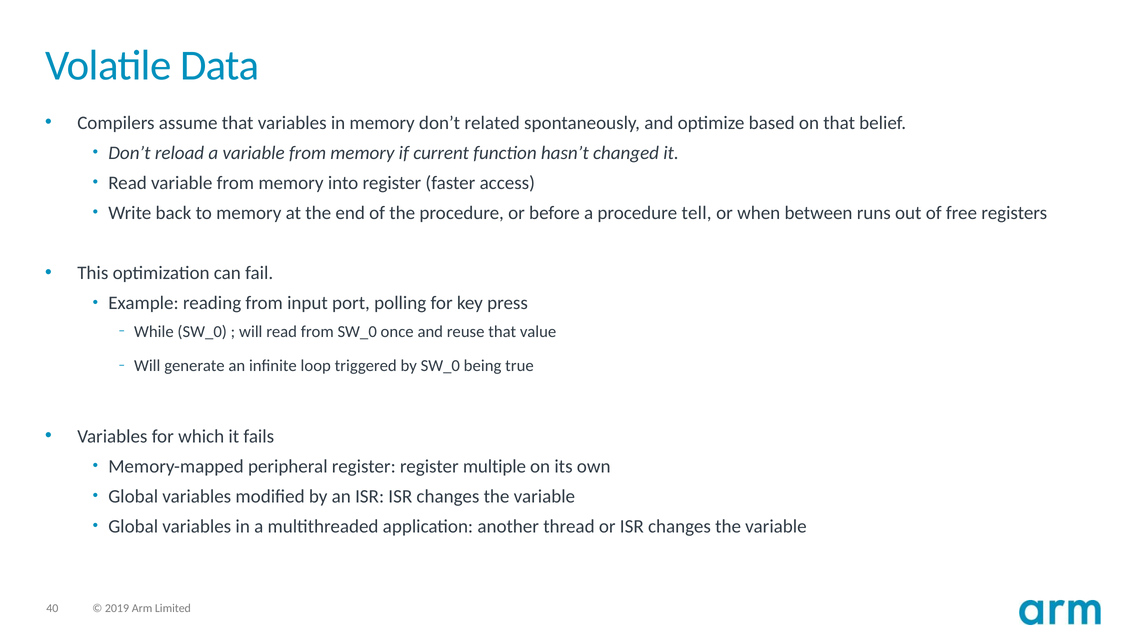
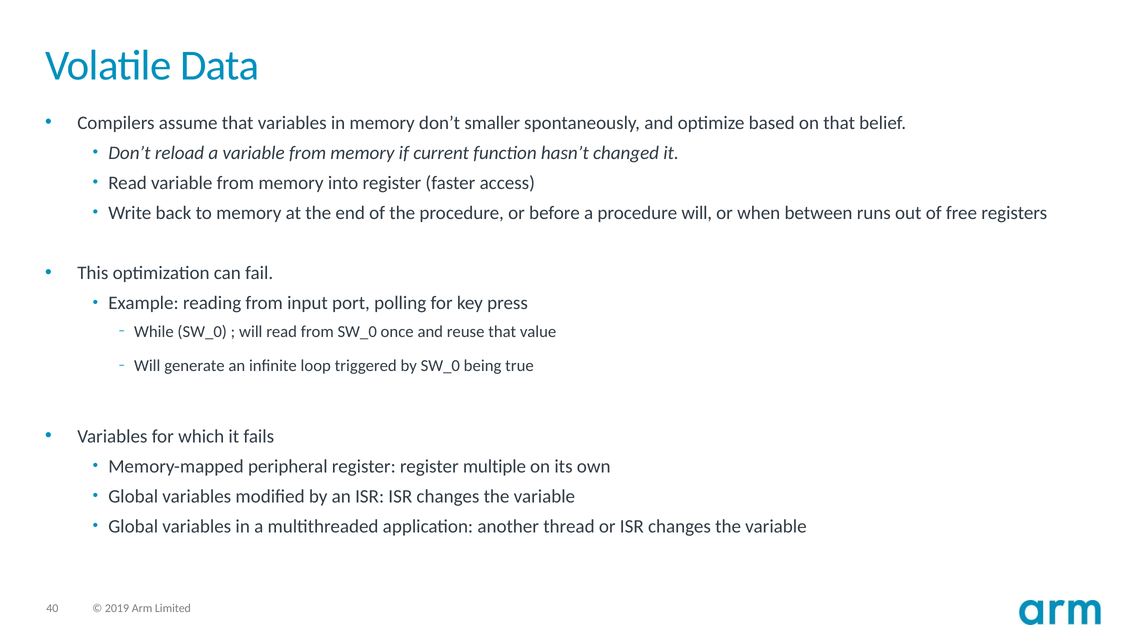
related: related -> smaller
procedure tell: tell -> will
